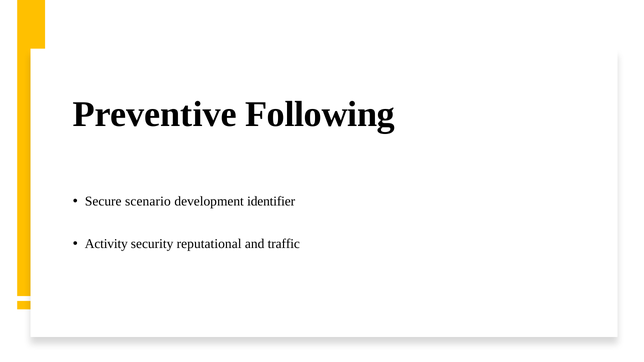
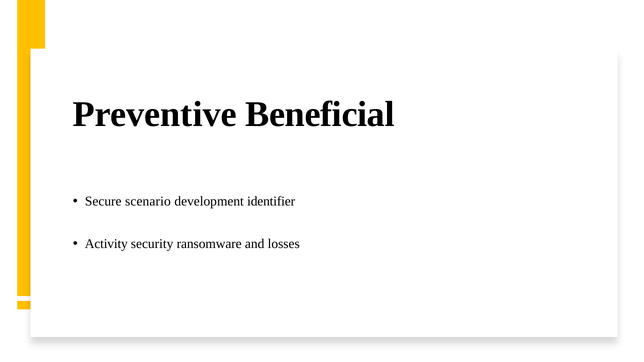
Following: Following -> Beneficial
reputational: reputational -> ransomware
traffic: traffic -> losses
